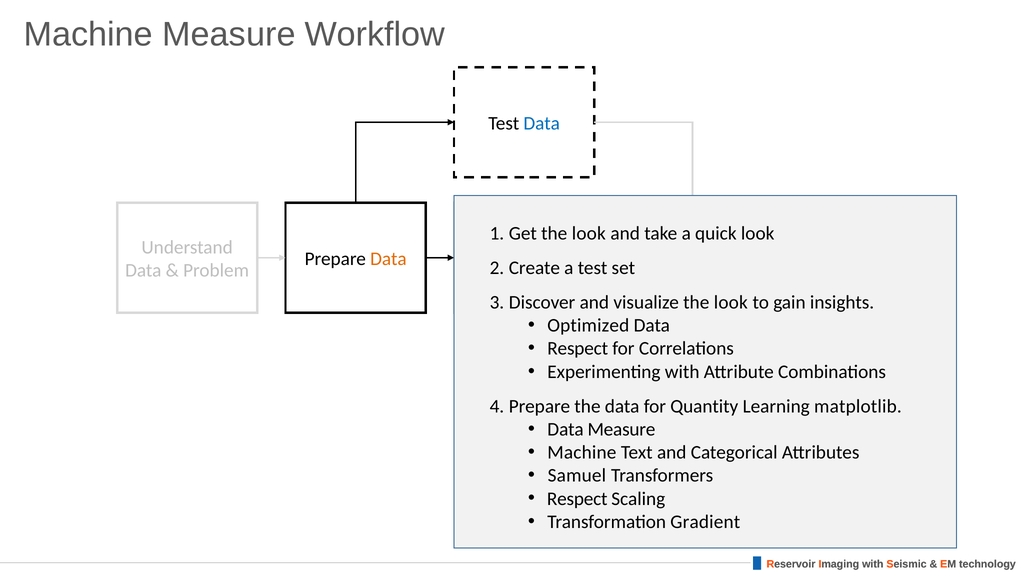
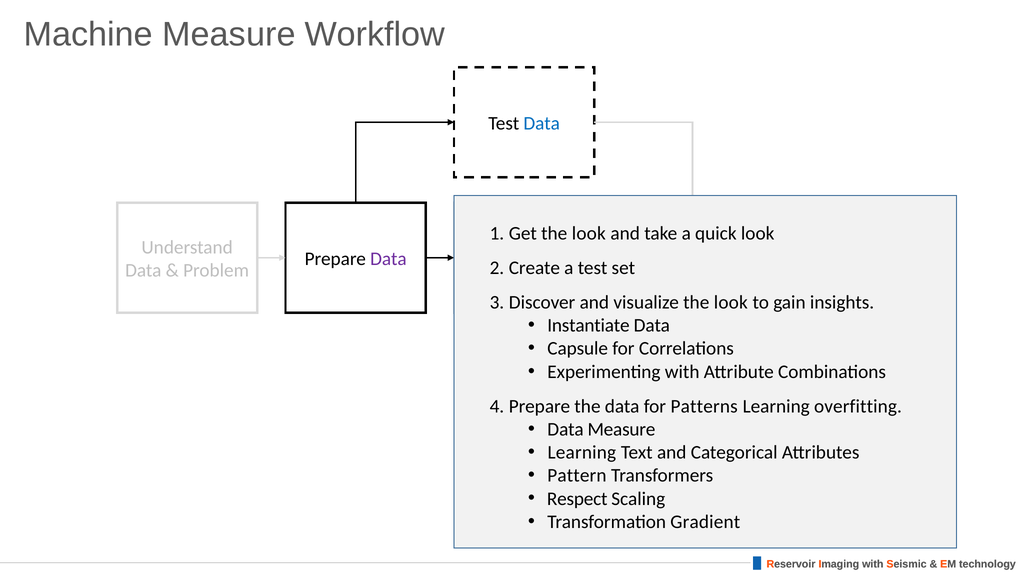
Data at (388, 259) colour: orange -> purple
Optimized: Optimized -> Instantiate
Respect at (578, 349): Respect -> Capsule
Quantity: Quantity -> Patterns
matplotlib: matplotlib -> overfitting
Machine at (582, 453): Machine -> Learning
Samuel: Samuel -> Pattern
